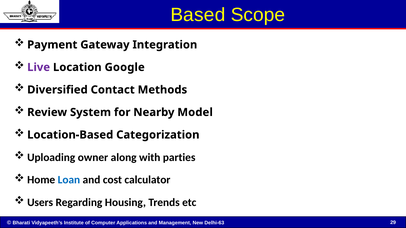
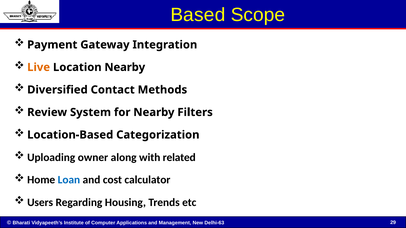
Live colour: purple -> orange
Location Google: Google -> Nearby
Model: Model -> Filters
parties: parties -> related
